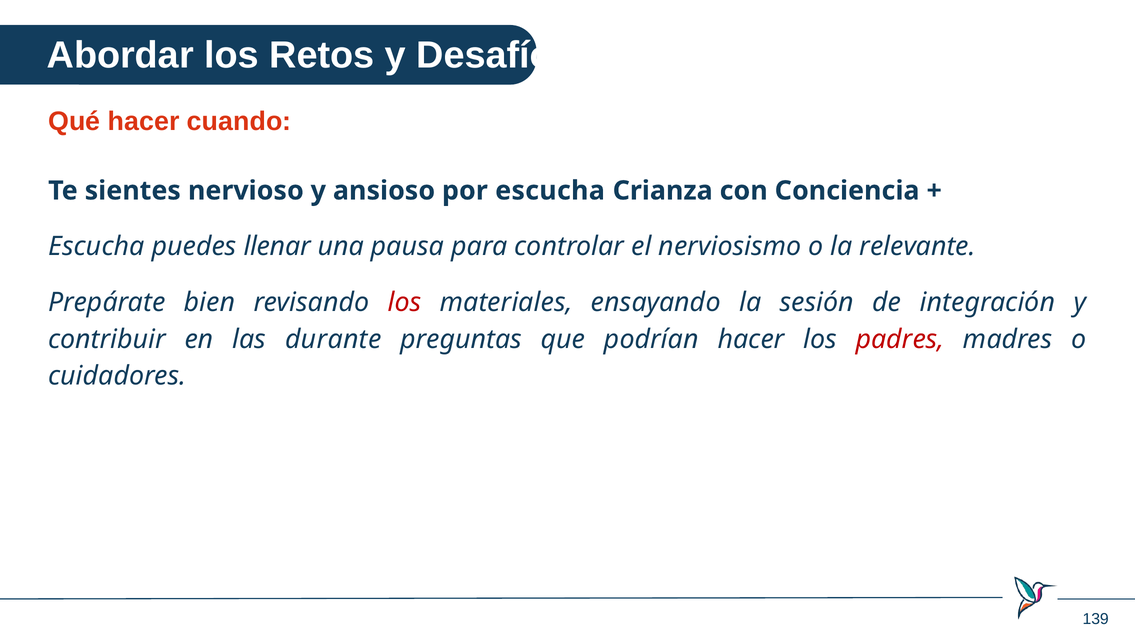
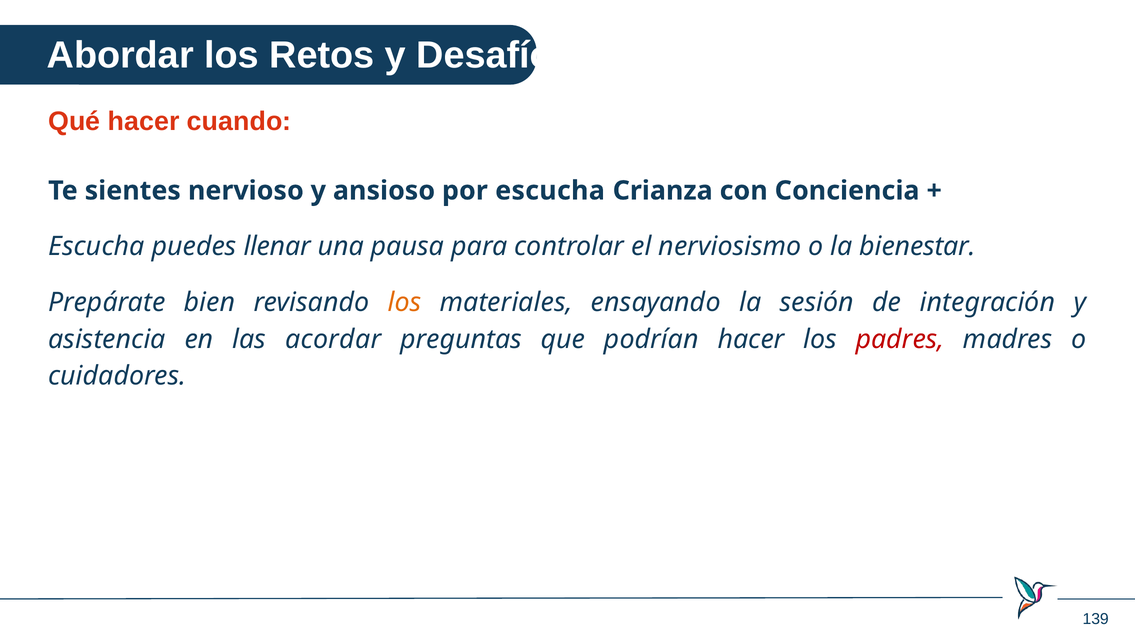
relevante: relevante -> bienestar
los at (404, 303) colour: red -> orange
contribuir: contribuir -> asistencia
durante: durante -> acordar
